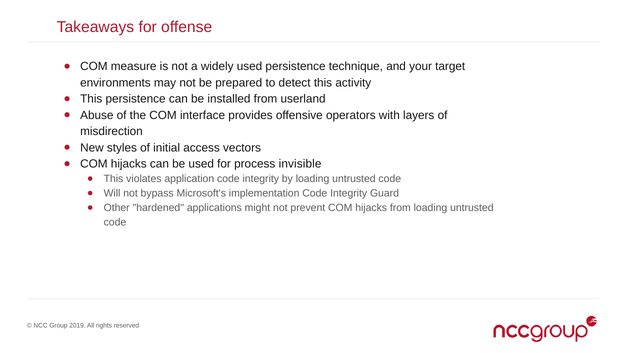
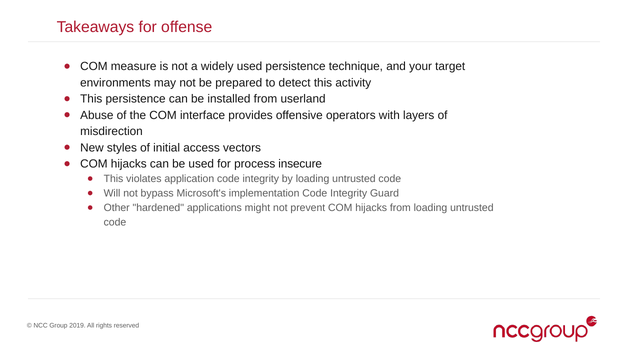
invisible: invisible -> insecure
